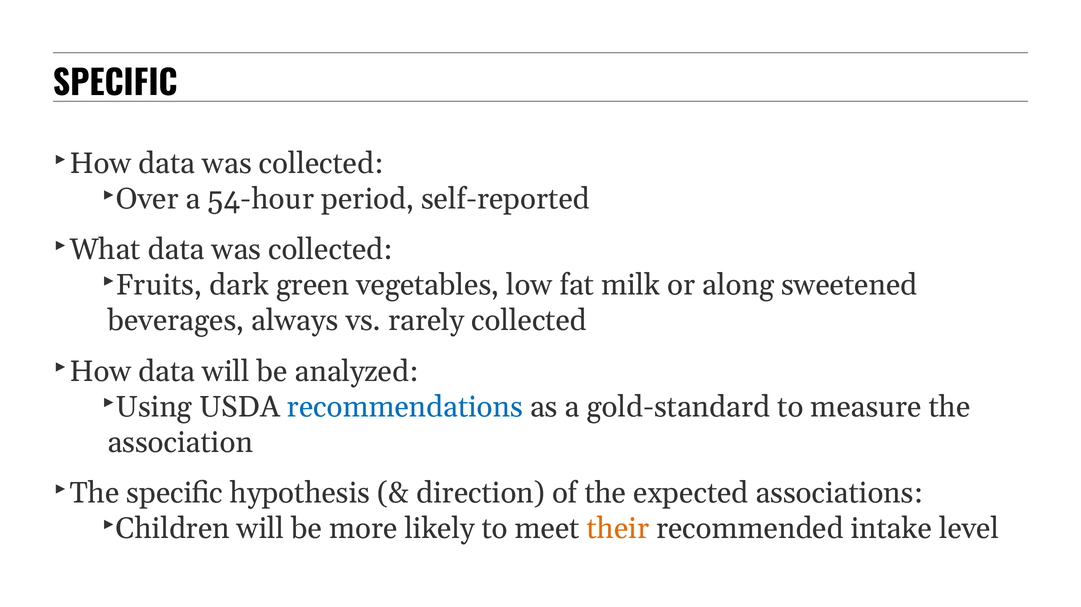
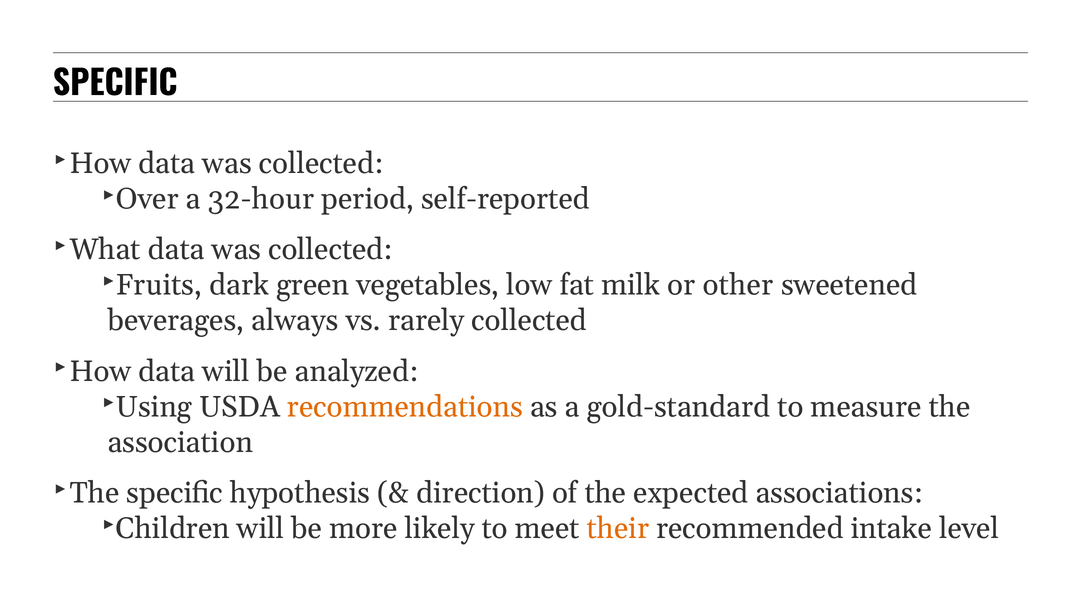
54-hour: 54-hour -> 32-hour
along: along -> other
recommendations colour: blue -> orange
